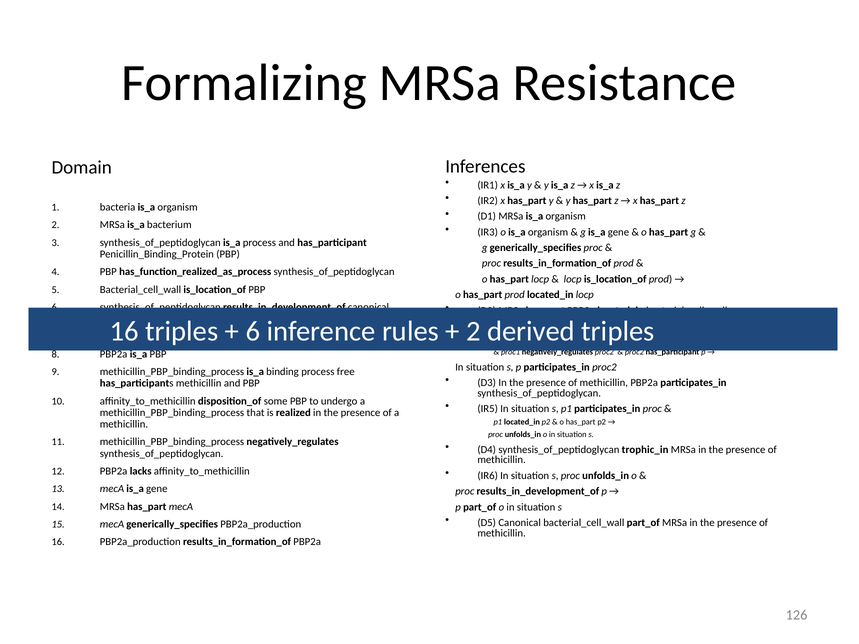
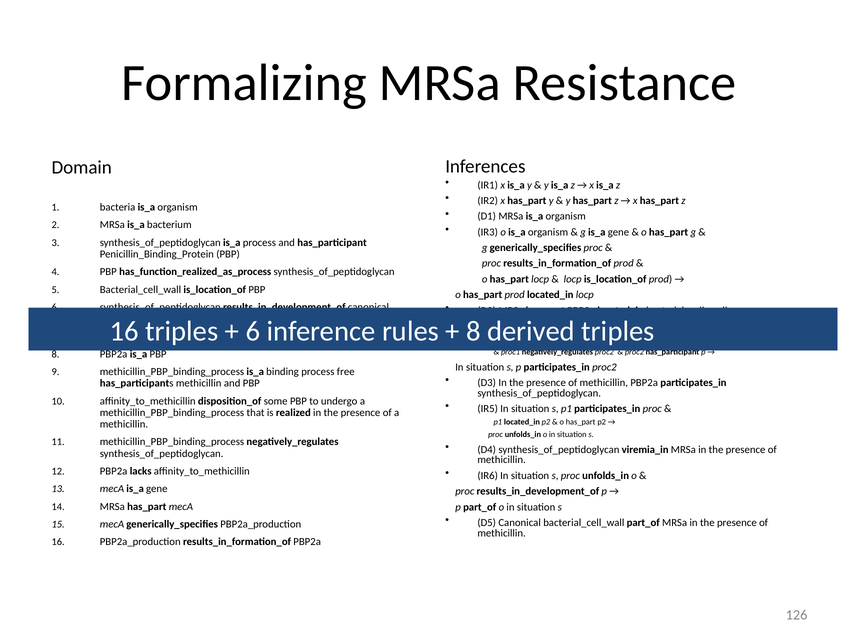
2 at (473, 331): 2 -> 8
trophic_in: trophic_in -> viremia_in
